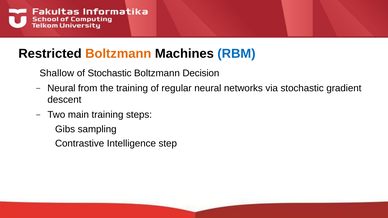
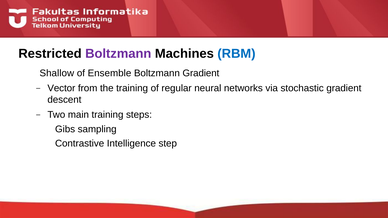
Boltzmann at (118, 54) colour: orange -> purple
of Stochastic: Stochastic -> Ensemble
Boltzmann Decision: Decision -> Gradient
Neural at (61, 88): Neural -> Vector
